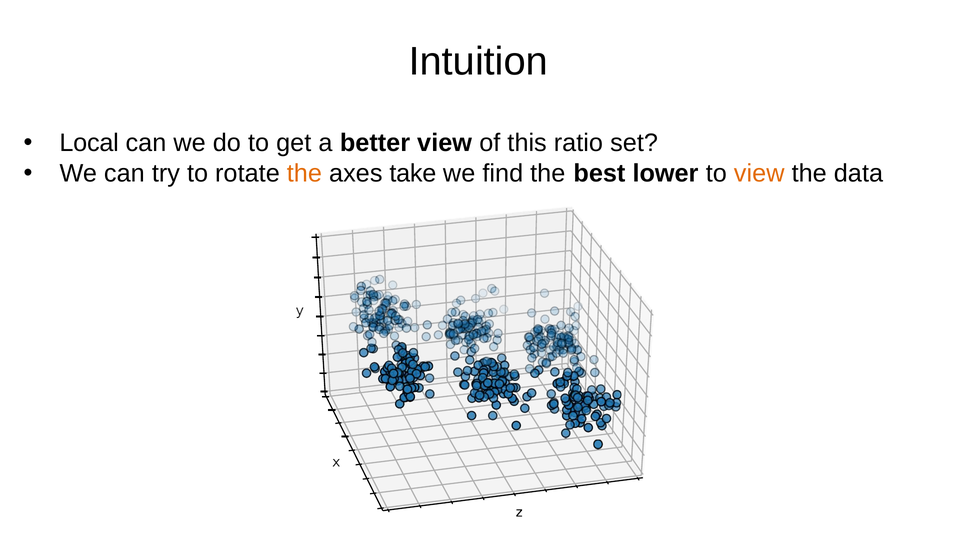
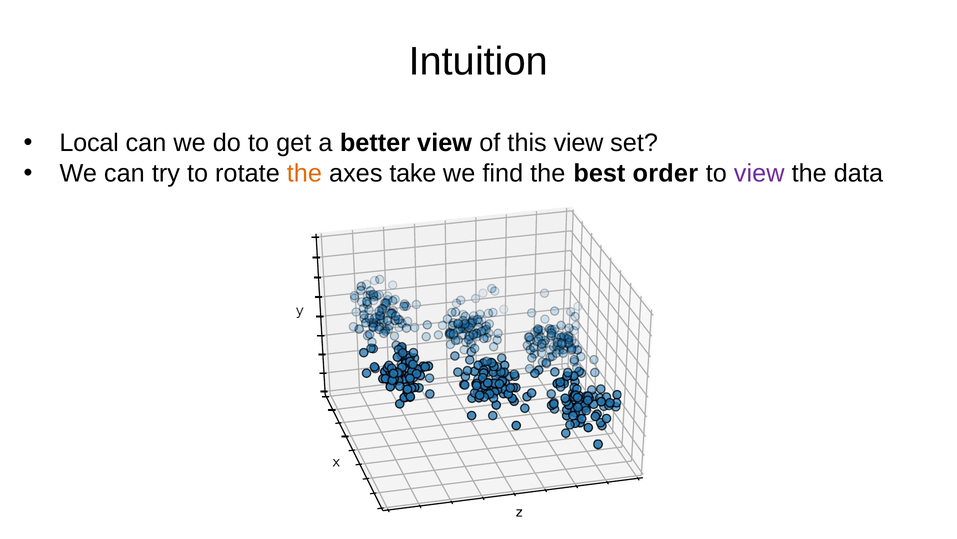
this ratio: ratio -> view
lower: lower -> order
view at (759, 173) colour: orange -> purple
